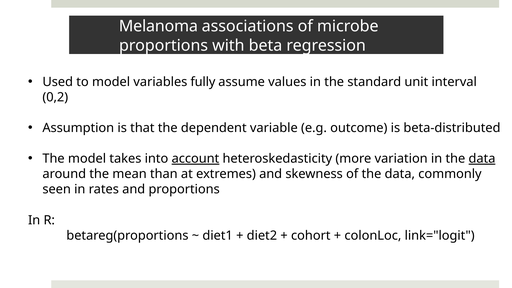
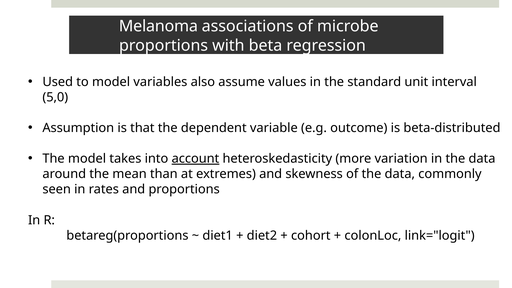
fully: fully -> also
0,2: 0,2 -> 5,0
data at (482, 159) underline: present -> none
